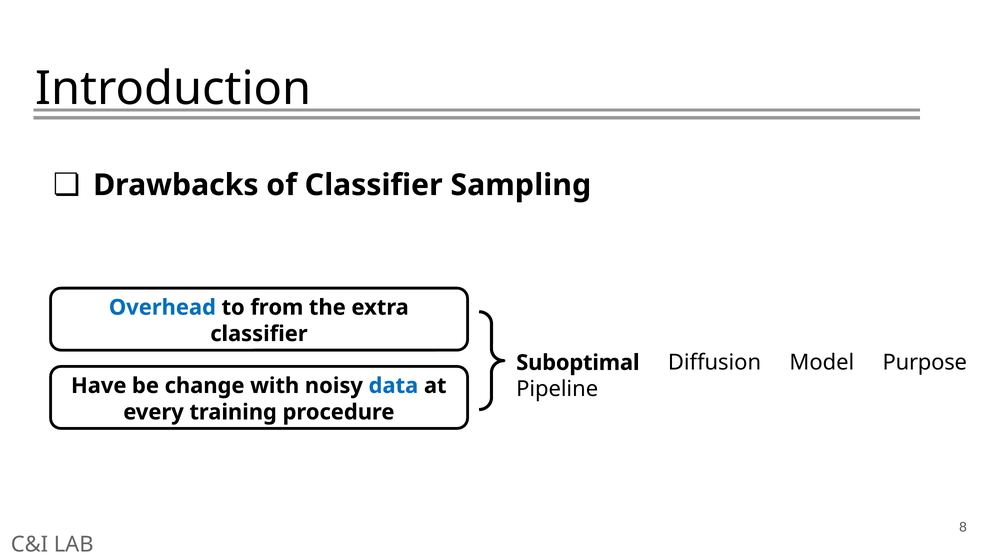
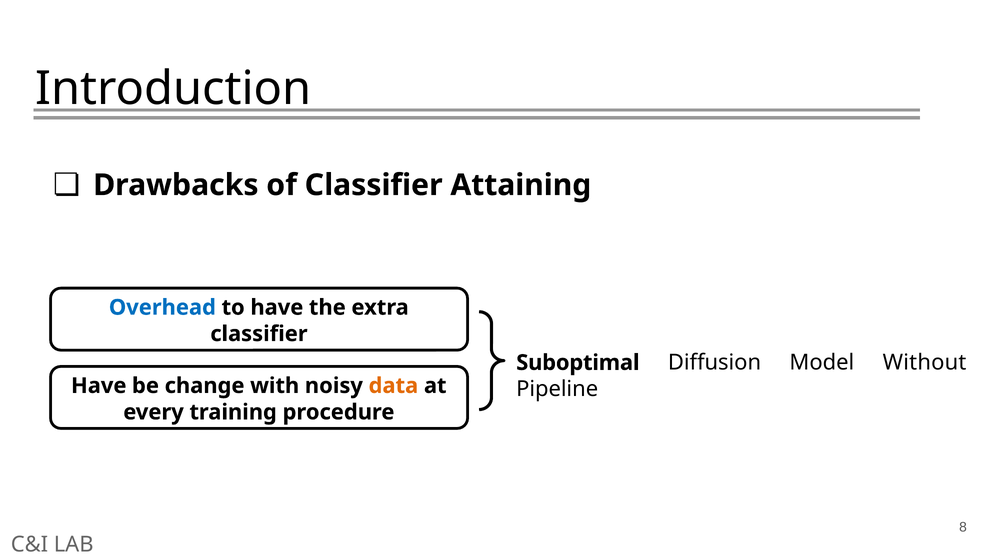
Sampling: Sampling -> Attaining
to from: from -> have
Purpose: Purpose -> Without
data colour: blue -> orange
